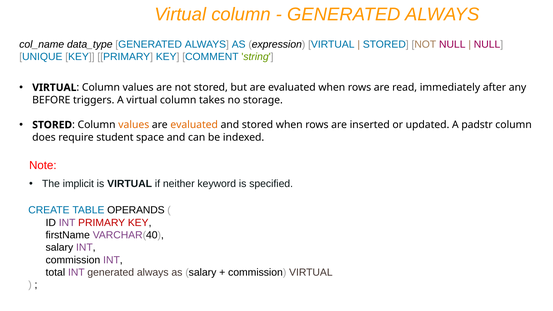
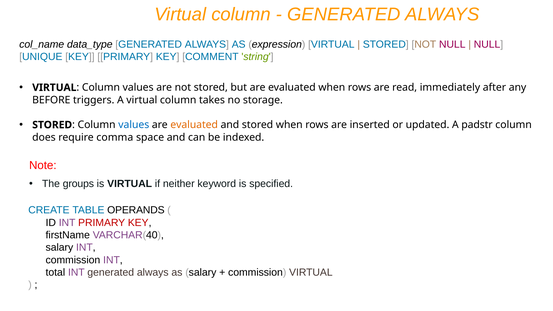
values at (134, 125) colour: orange -> blue
student: student -> comma
implicit: implicit -> groups
